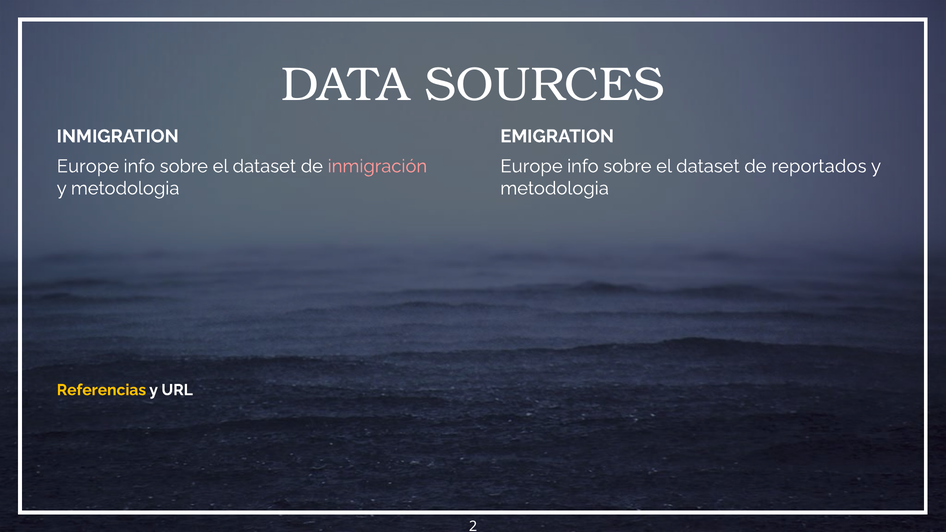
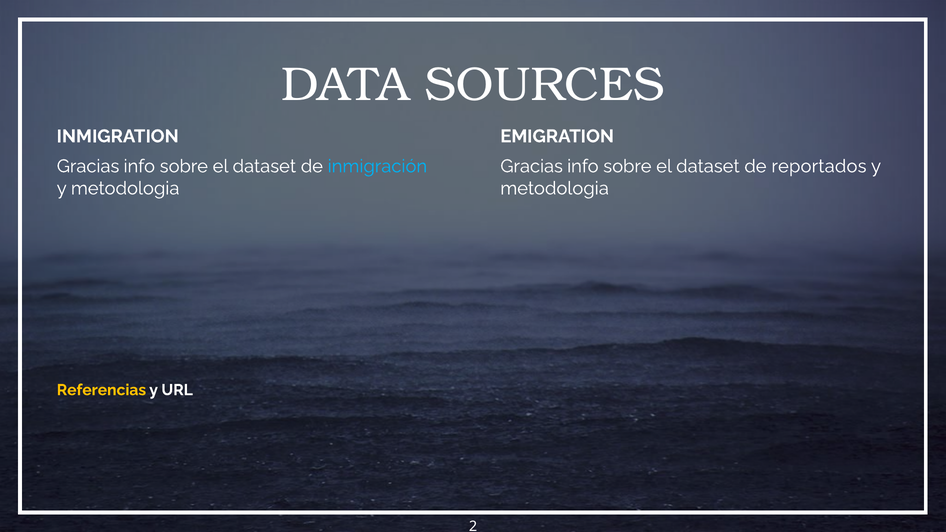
Europe at (88, 166): Europe -> Gracias
inmigración colour: pink -> light blue
Europe at (532, 166): Europe -> Gracias
